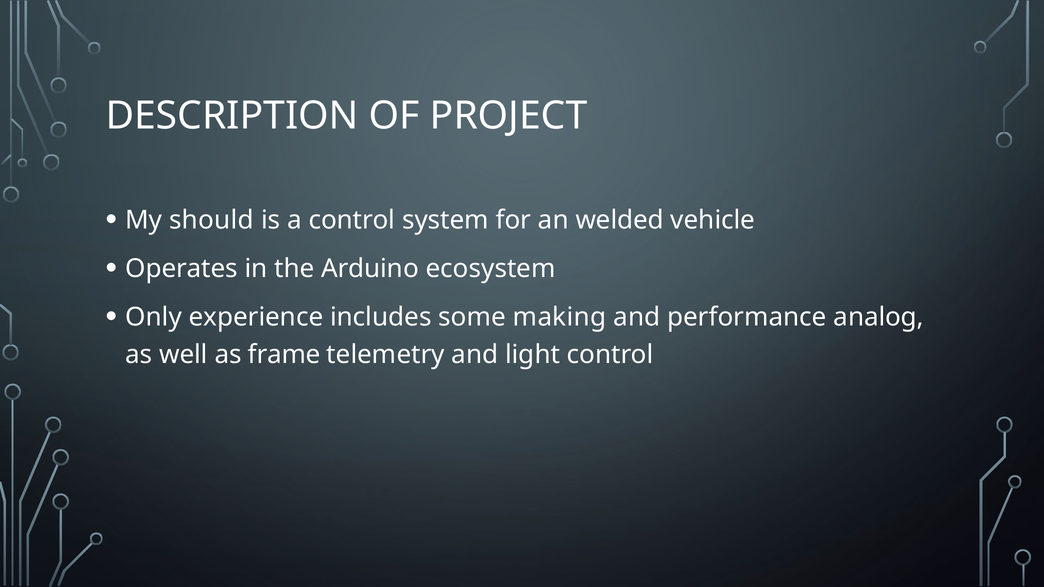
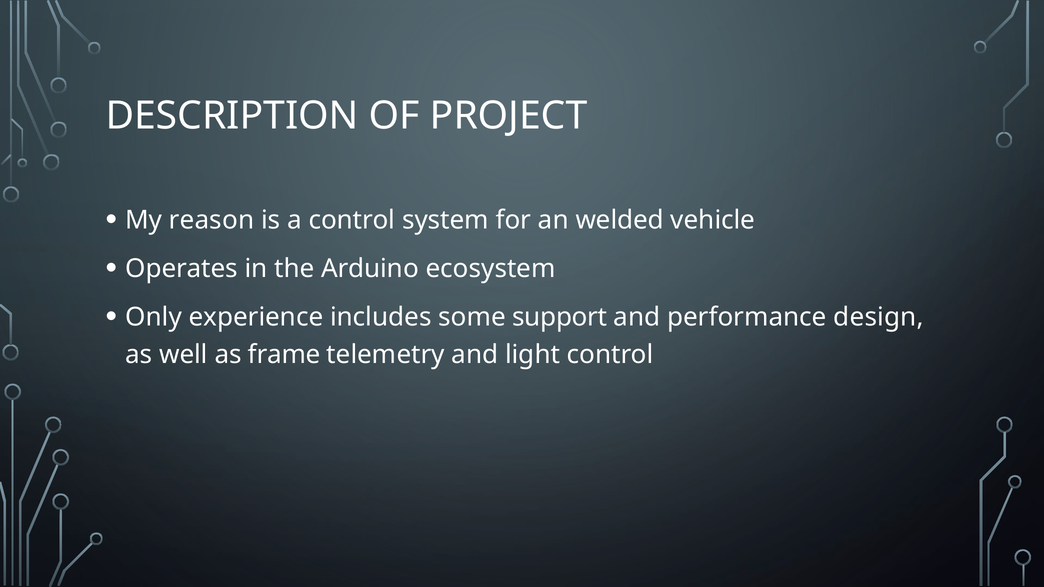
should: should -> reason
making: making -> support
analog: analog -> design
